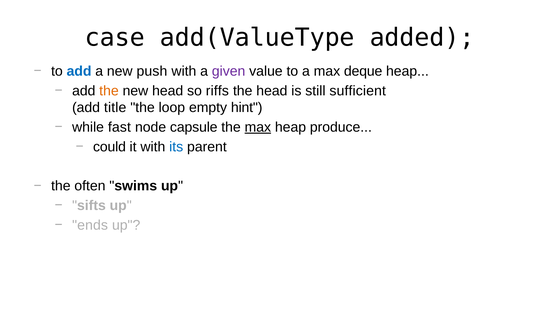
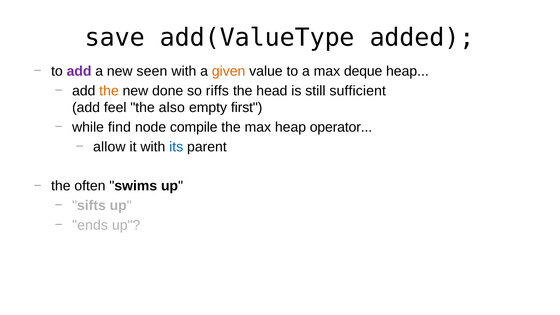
case: case -> save
add at (79, 71) colour: blue -> purple
push: push -> seen
given colour: purple -> orange
new head: head -> done
title: title -> feel
loop: loop -> also
hint: hint -> first
fast: fast -> find
capsule: capsule -> compile
max at (258, 127) underline: present -> none
produce: produce -> operator
could: could -> allow
